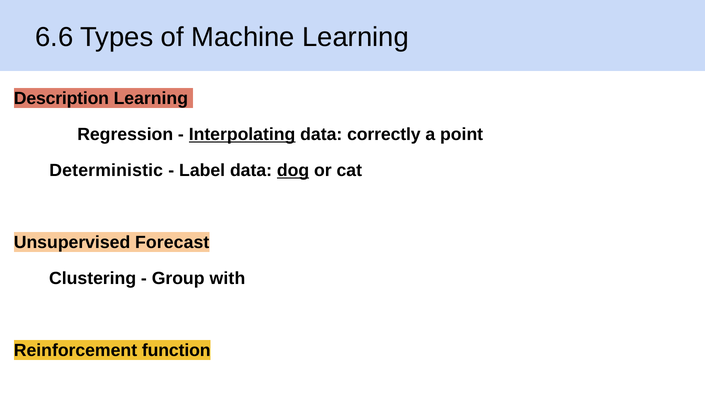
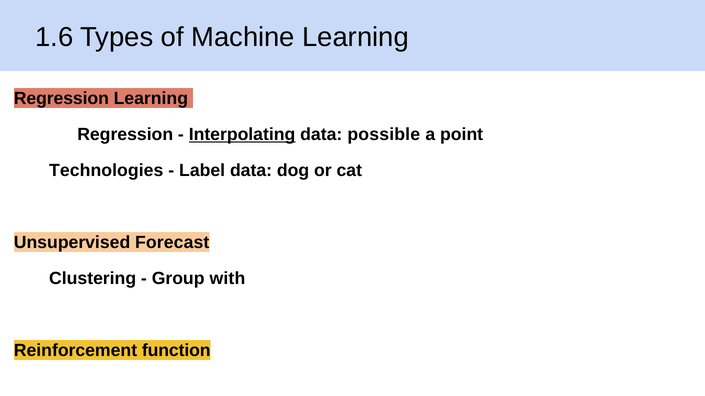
6.6: 6.6 -> 1.6
Description at (61, 98): Description -> Regression
correctly: correctly -> possible
Deterministic: Deterministic -> Technologies
dog underline: present -> none
